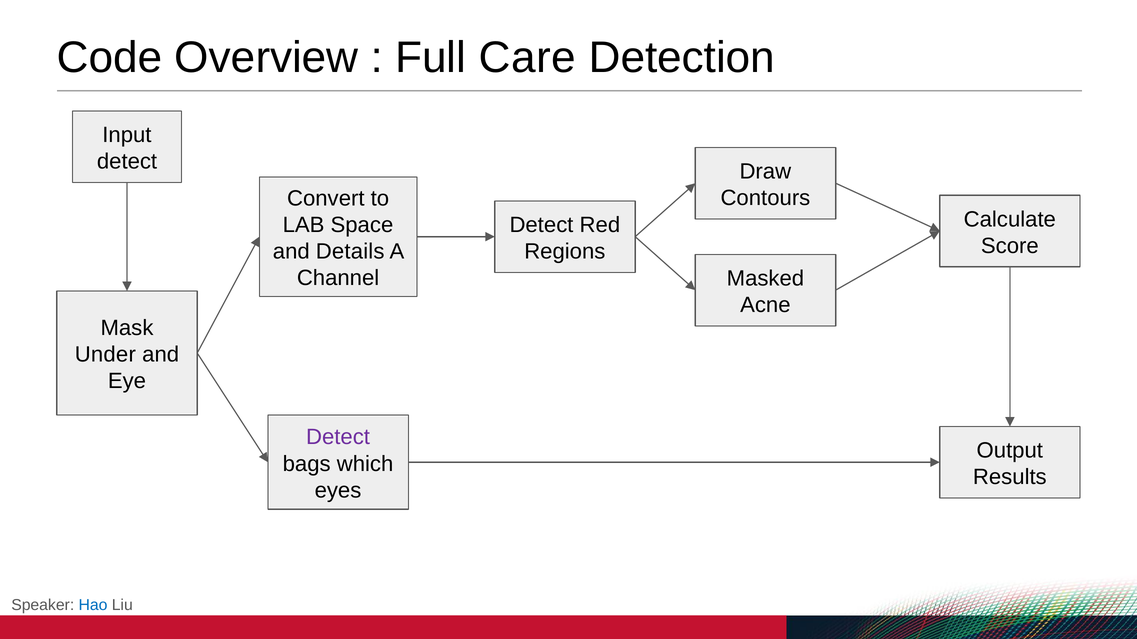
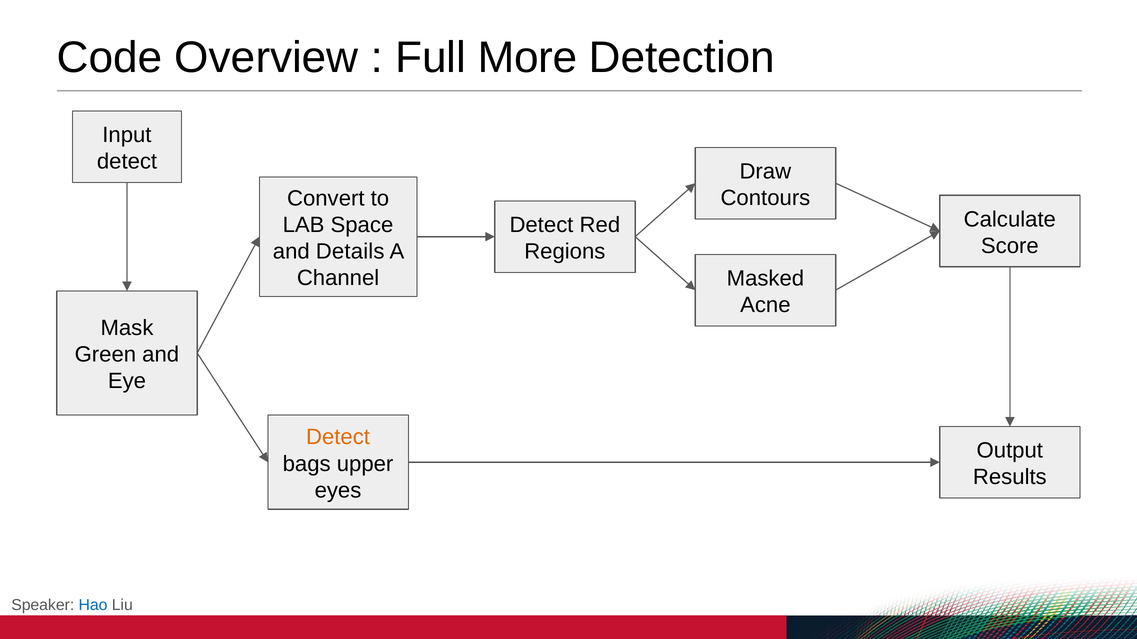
Care: Care -> More
Under: Under -> Green
Detect at (338, 438) colour: purple -> orange
which: which -> upper
